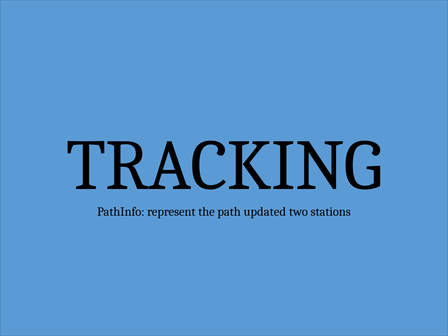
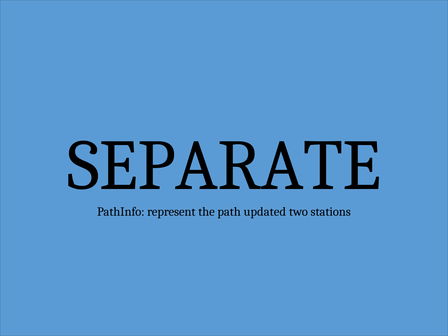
TRACKING: TRACKING -> SEPARATE
